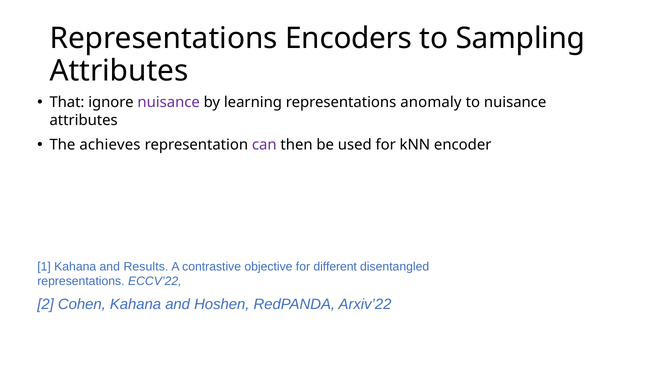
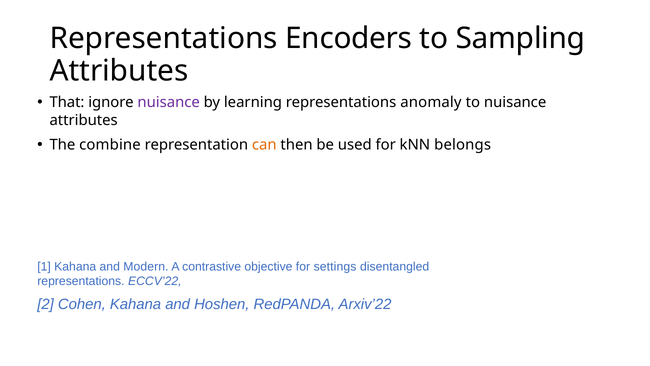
achieves: achieves -> combine
can colour: purple -> orange
encoder: encoder -> belongs
Results: Results -> Modern
different: different -> settings
